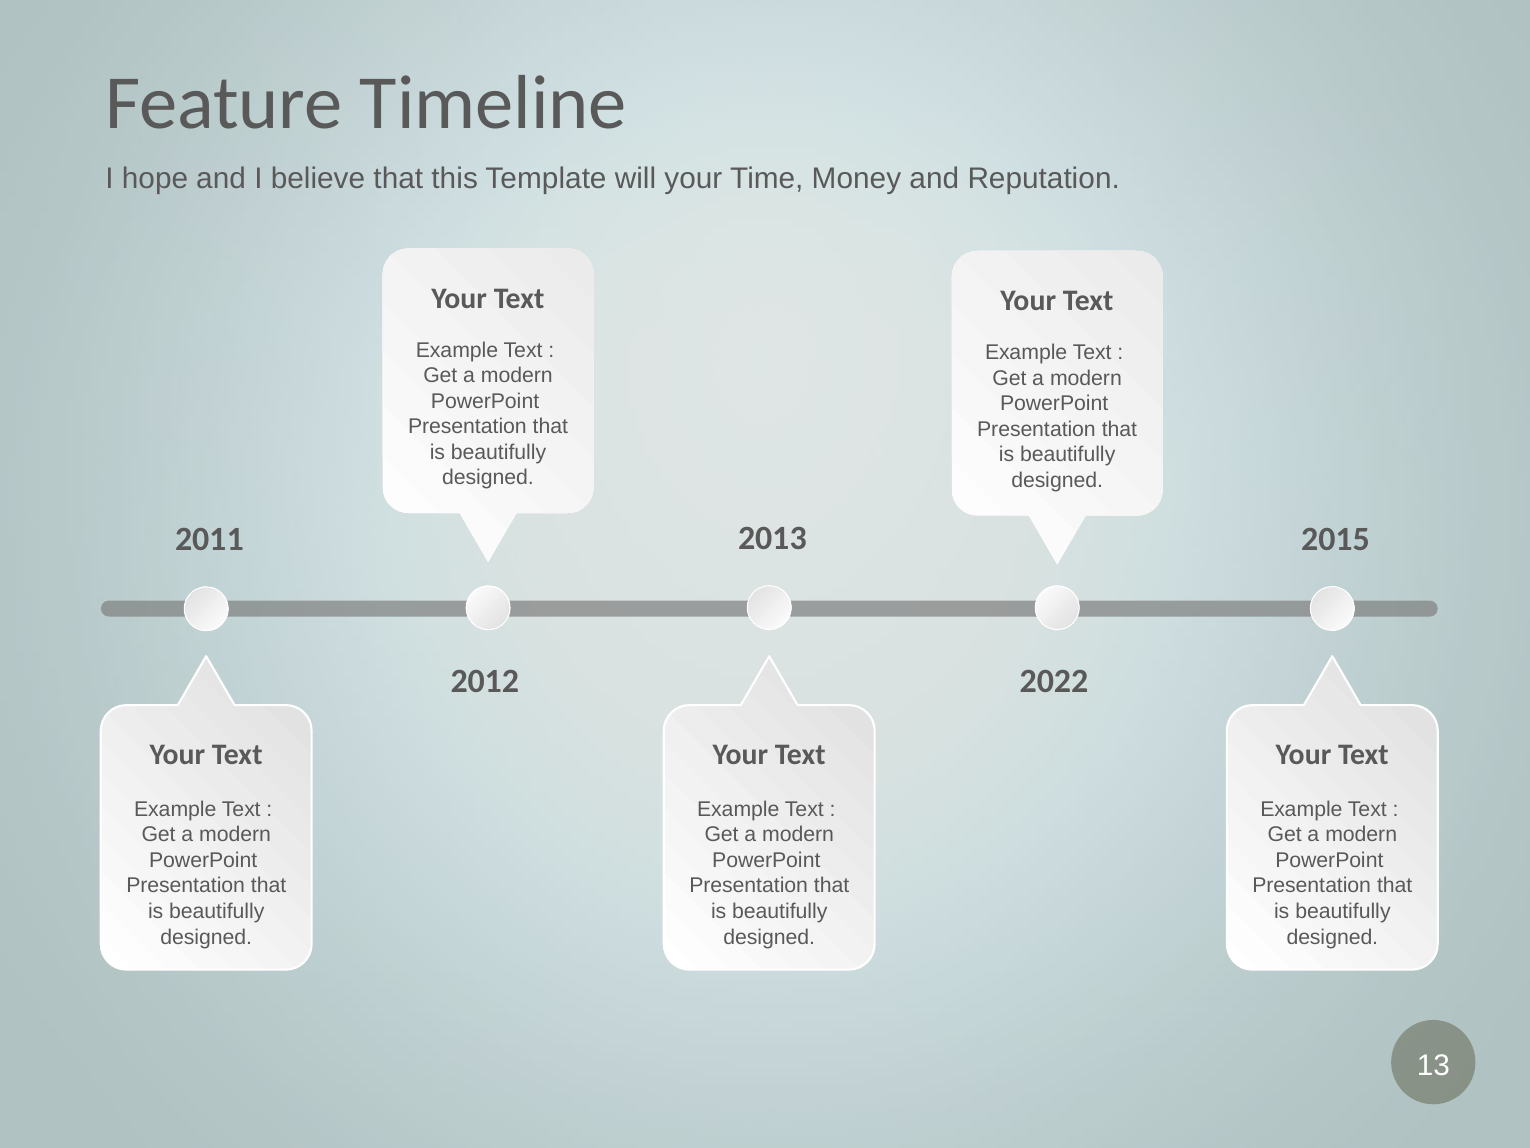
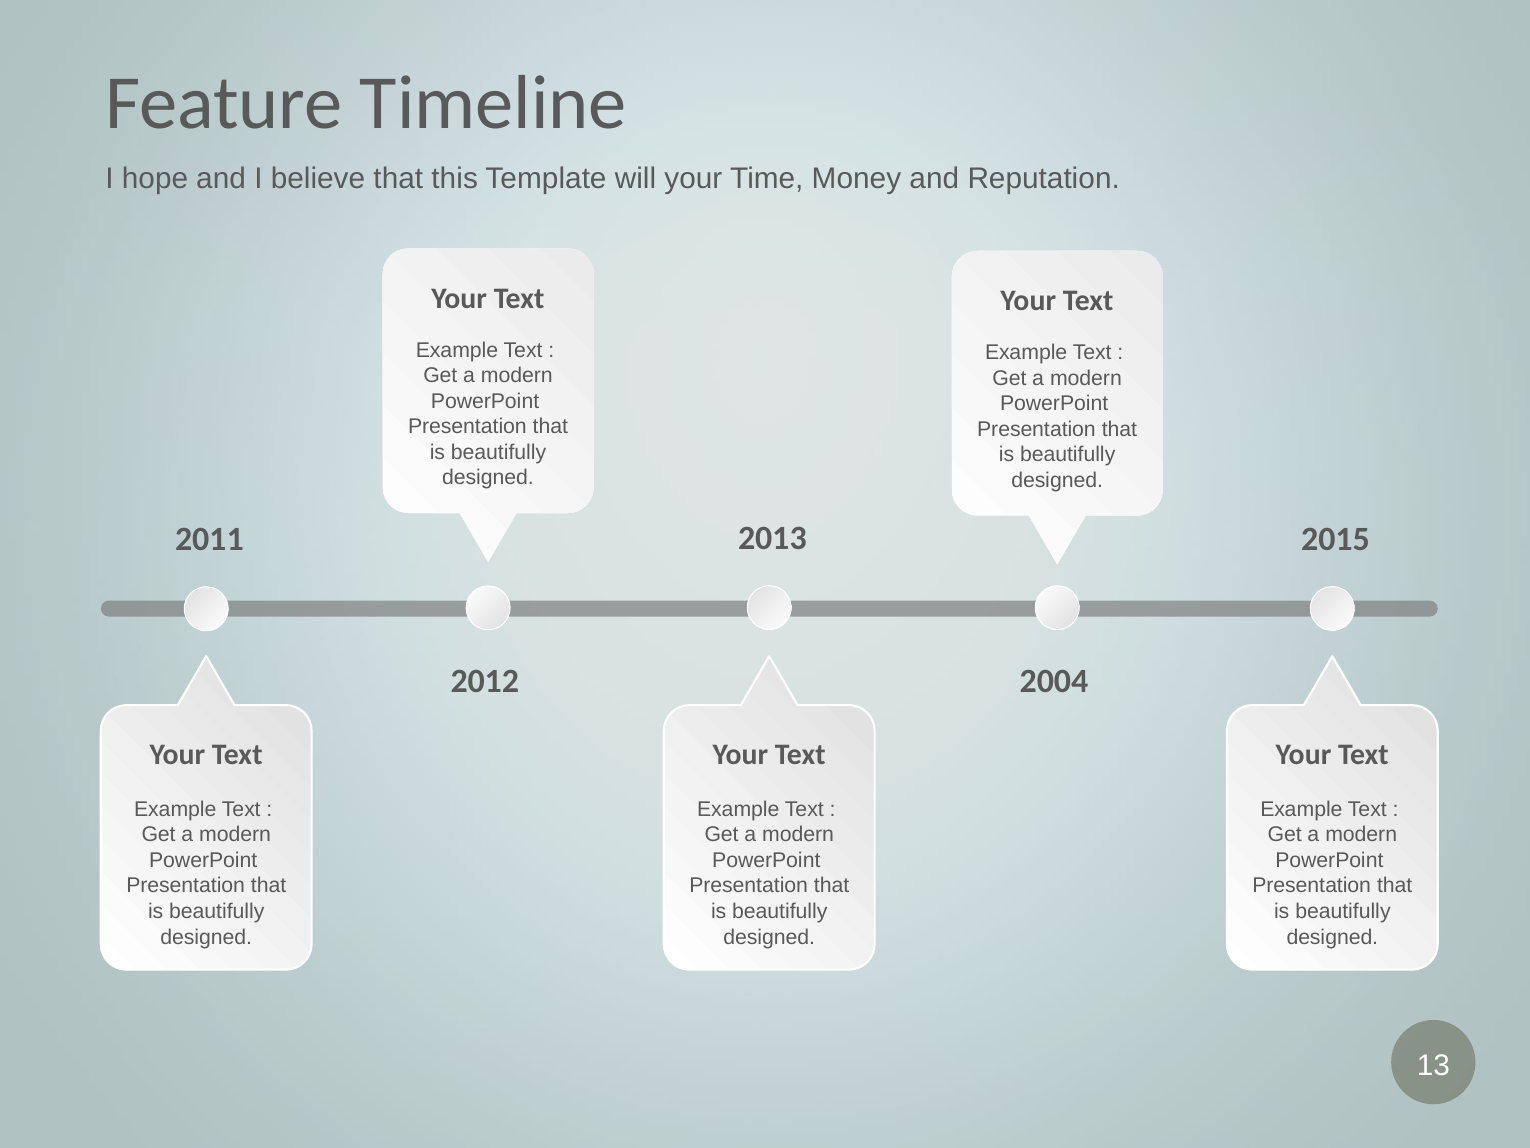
2022: 2022 -> 2004
